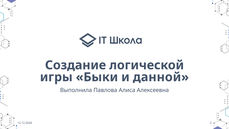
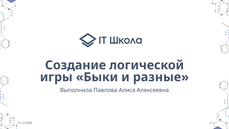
данной: данной -> разные
